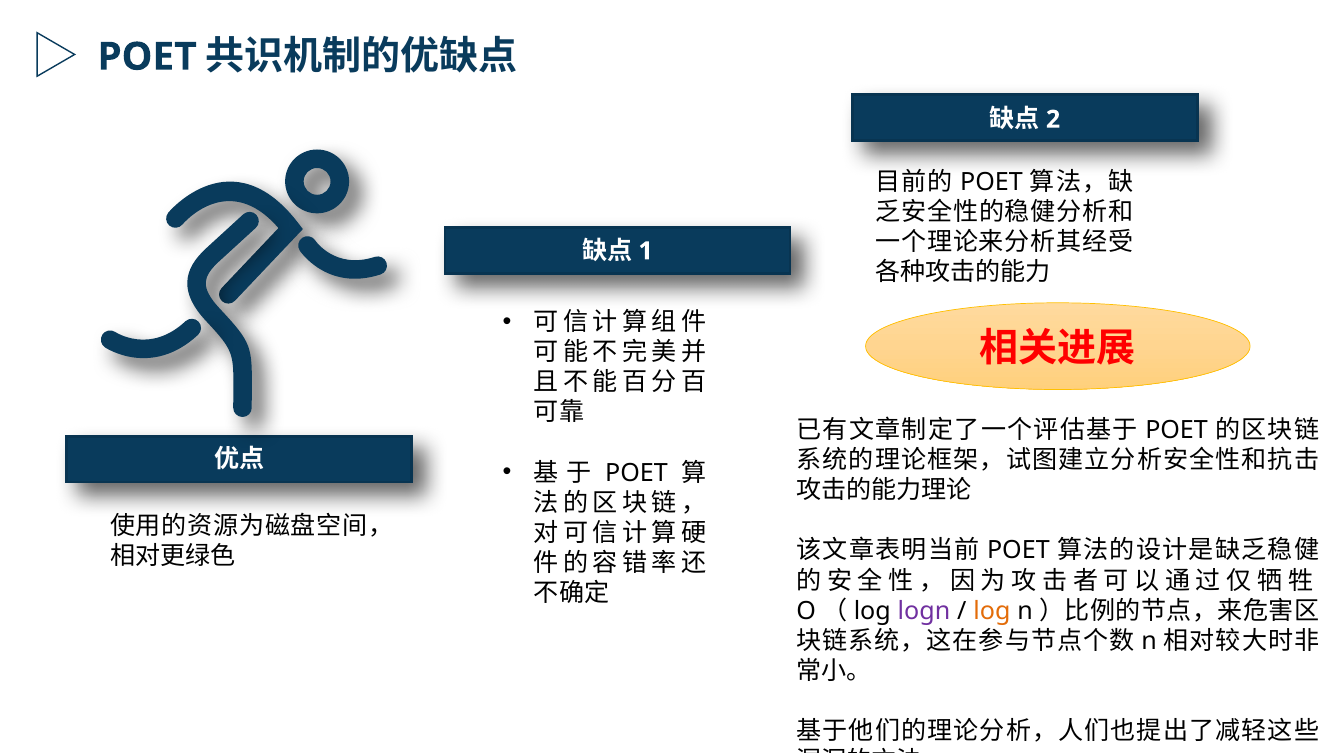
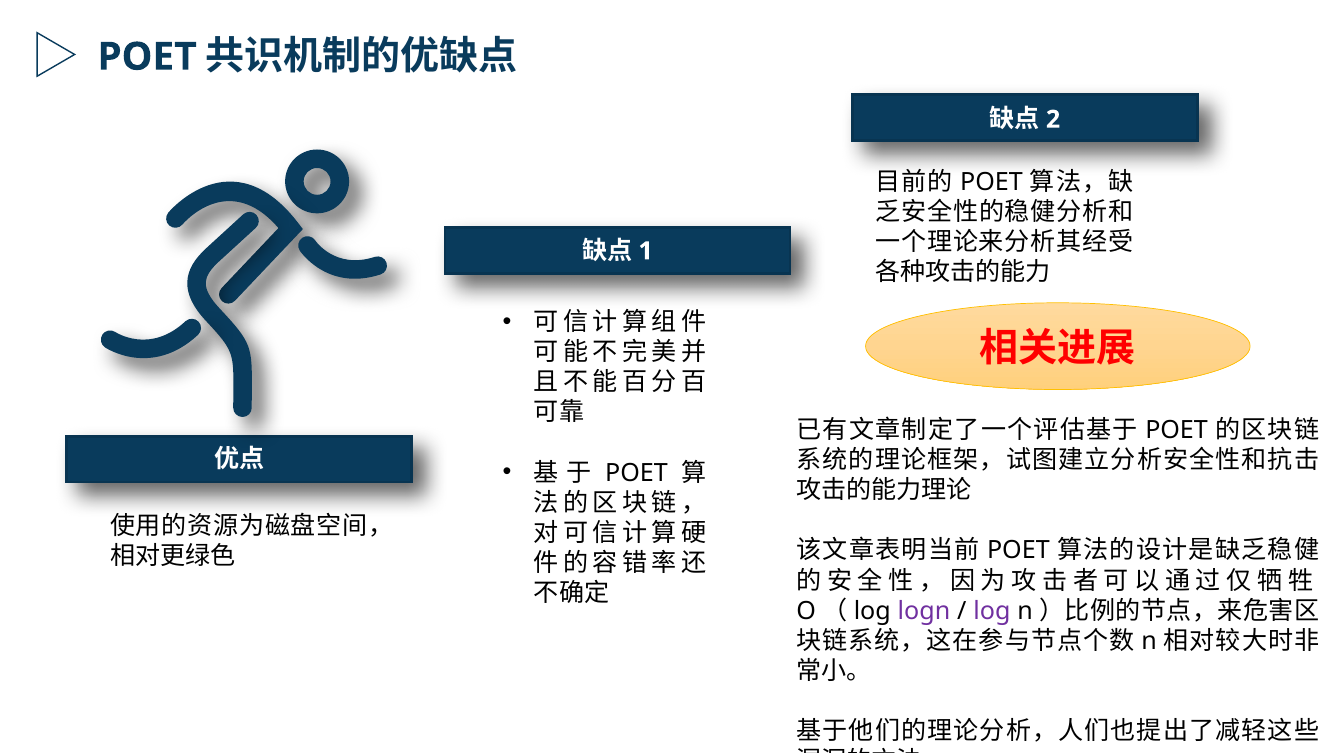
log at (992, 611) colour: orange -> purple
